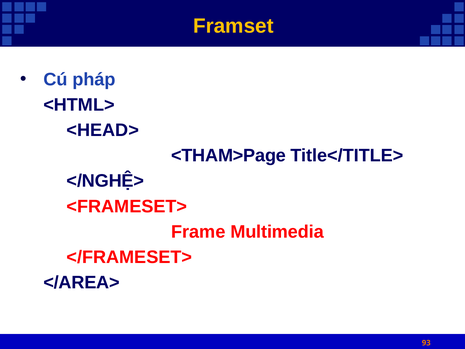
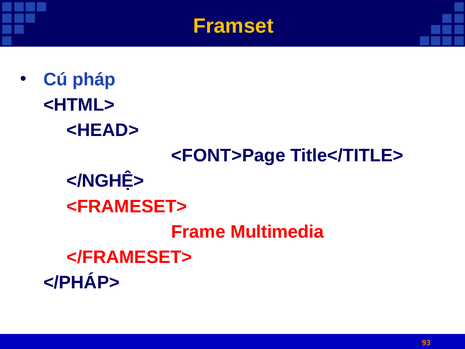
<THAM>Page: <THAM>Page -> <FONT>Page
</AREA>: </AREA> -> </PHÁP>
